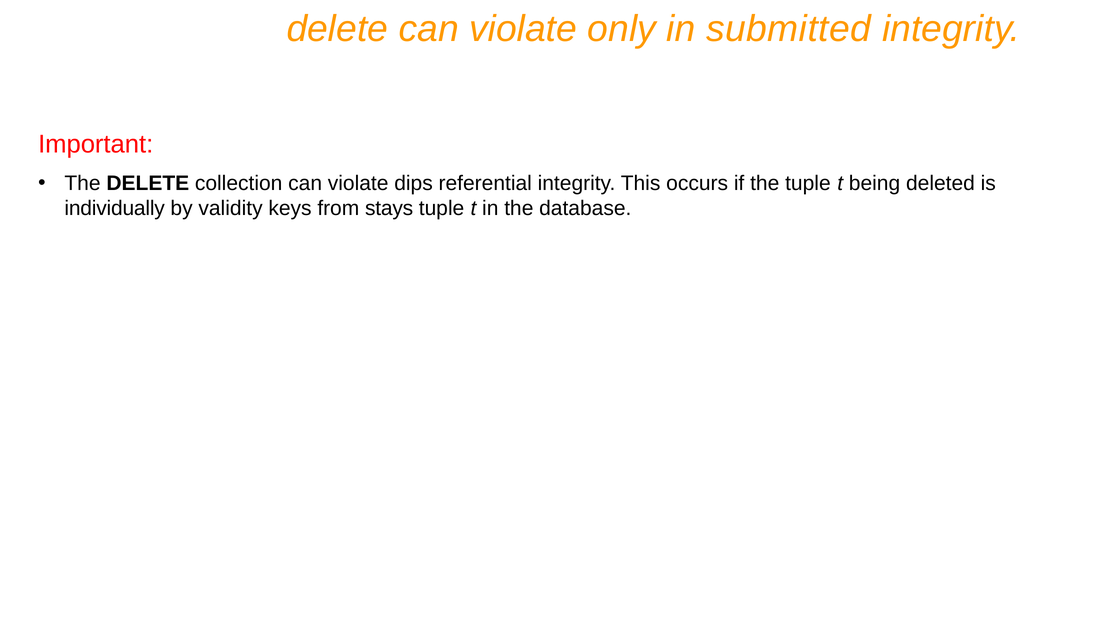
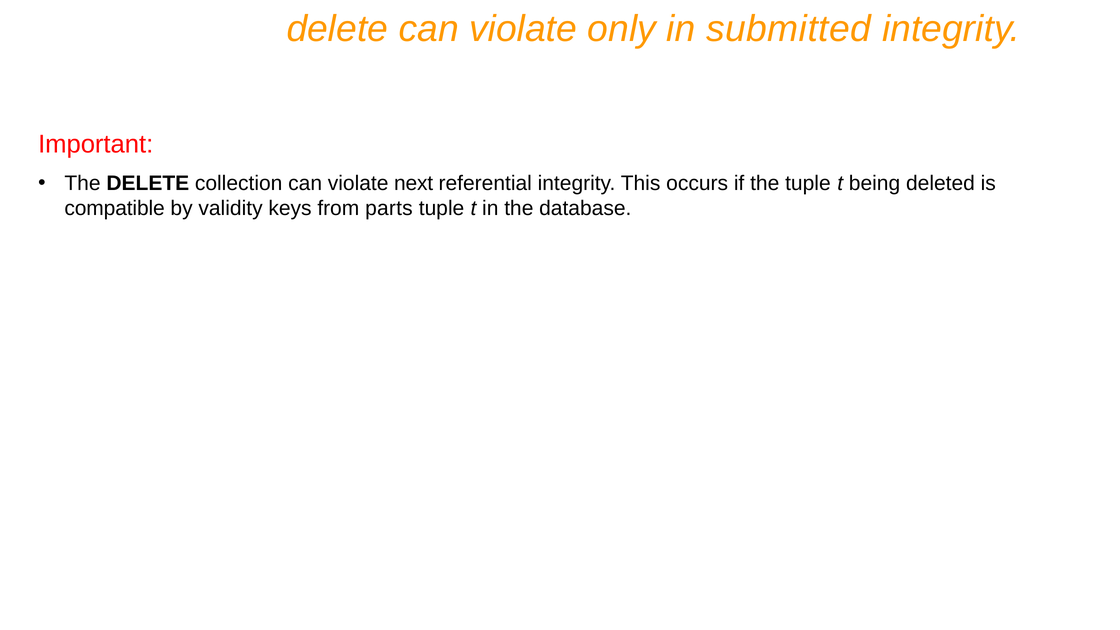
dips: dips -> next
individually: individually -> compatible
stays: stays -> parts
